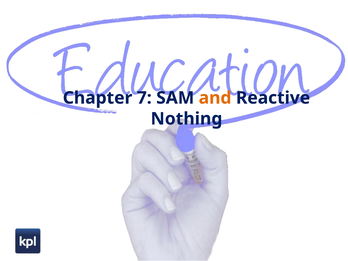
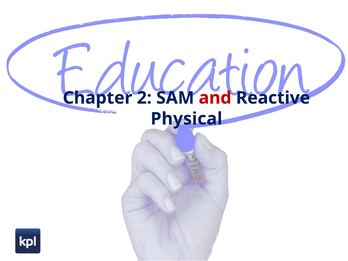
7: 7 -> 2
and colour: orange -> red
Nothing: Nothing -> Physical
